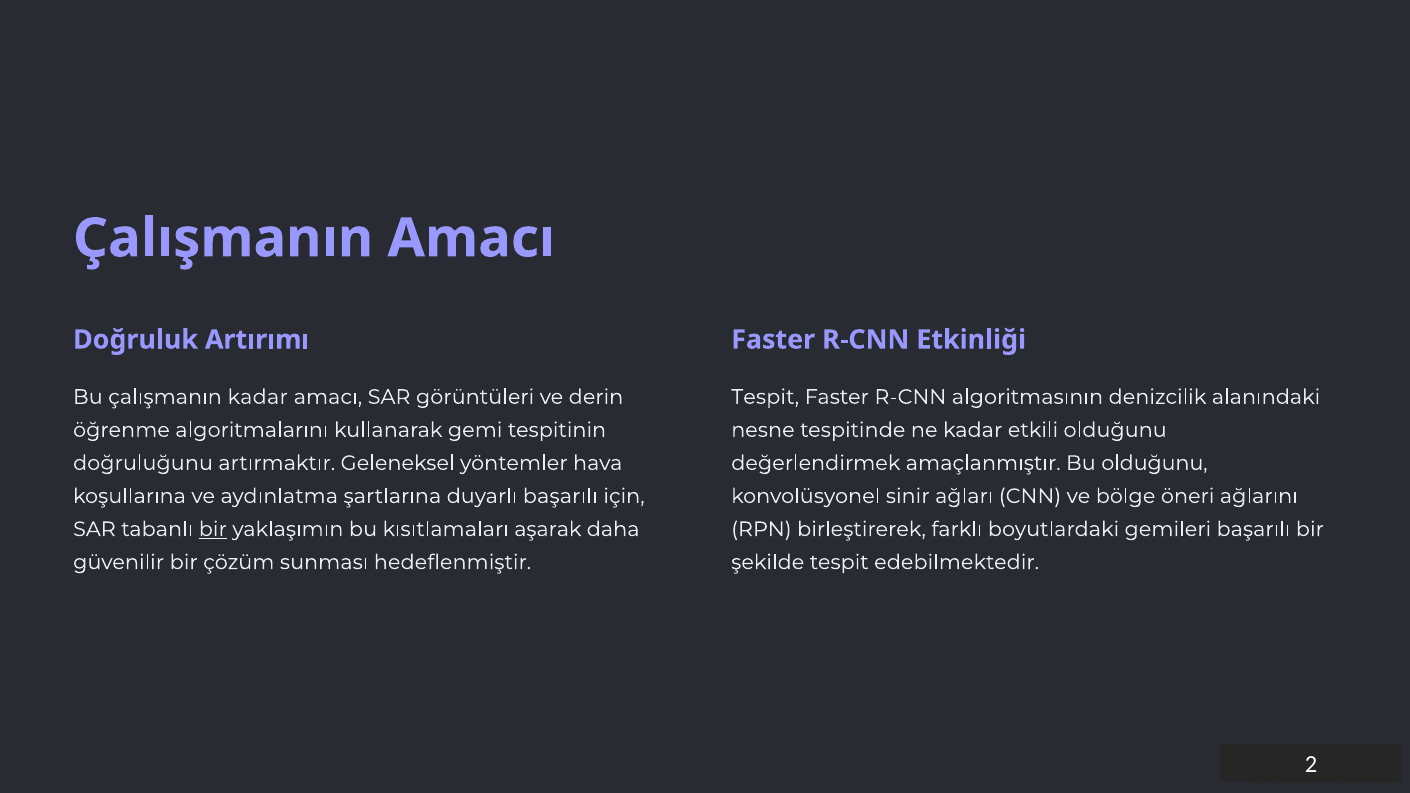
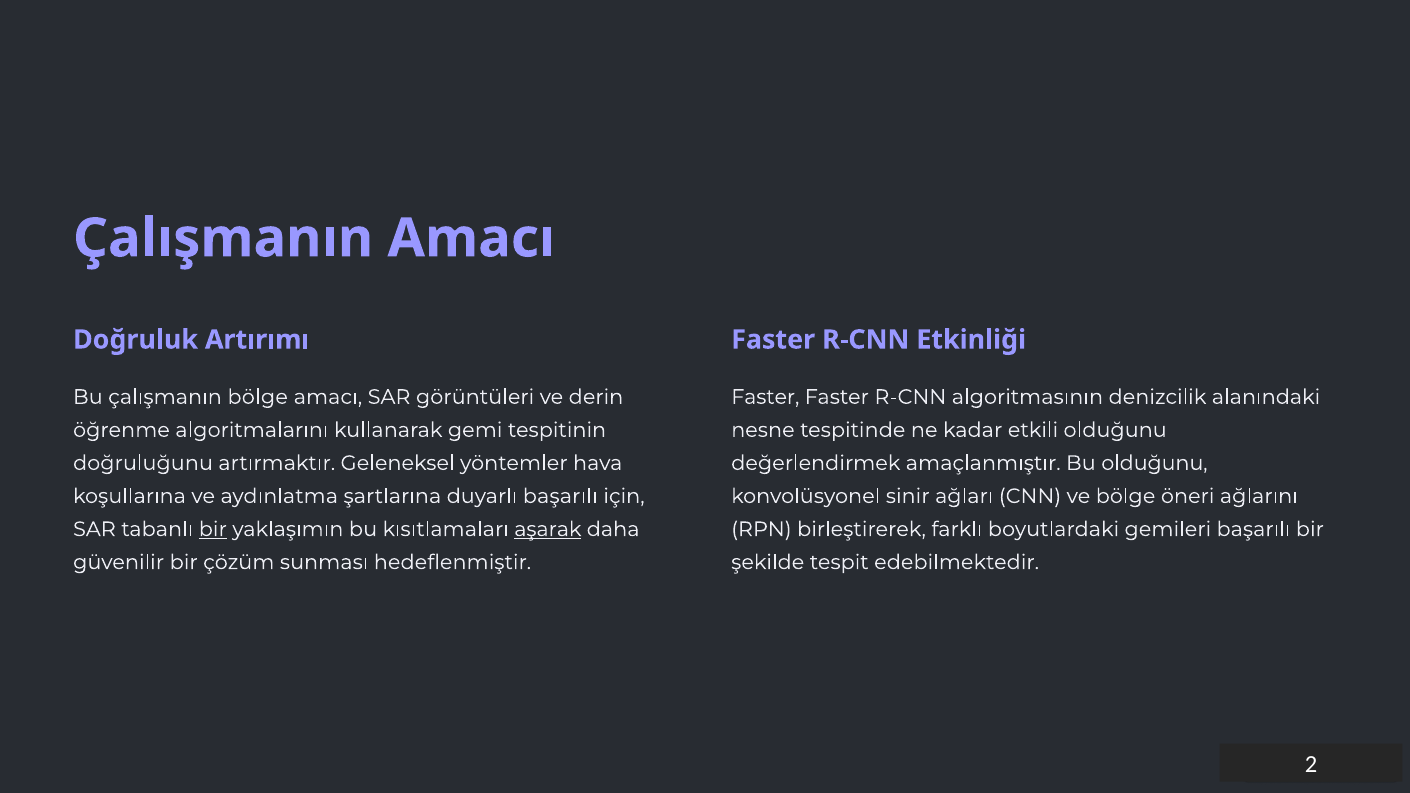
çalışmanın kadar: kadar -> bölge
Tespit at (765, 397): Tespit -> Faster
aşarak underline: none -> present
